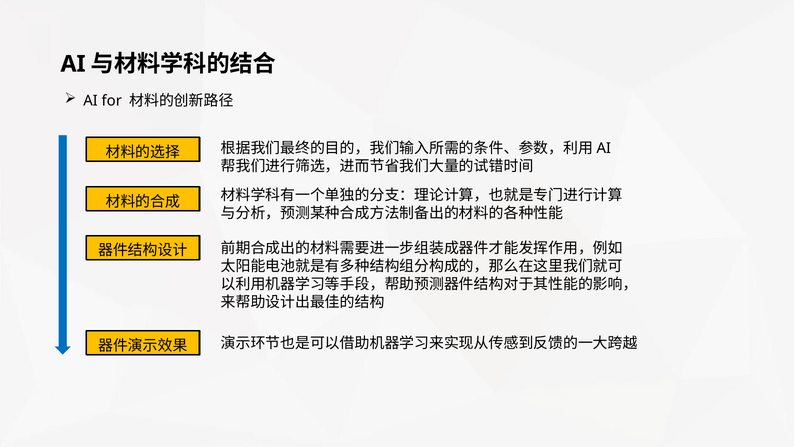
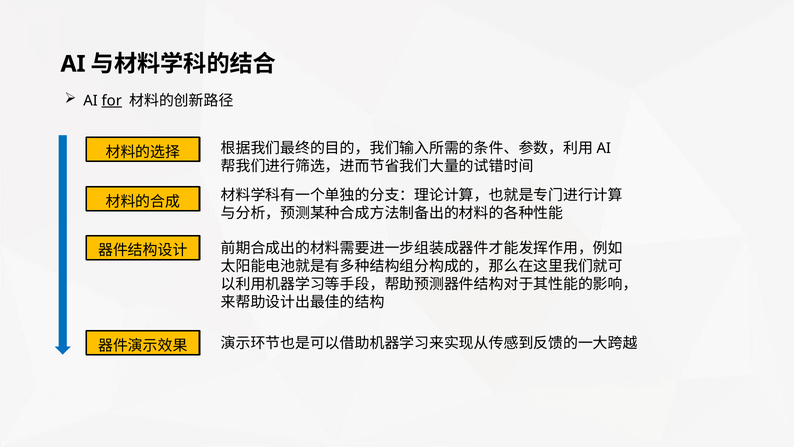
for underline: none -> present
